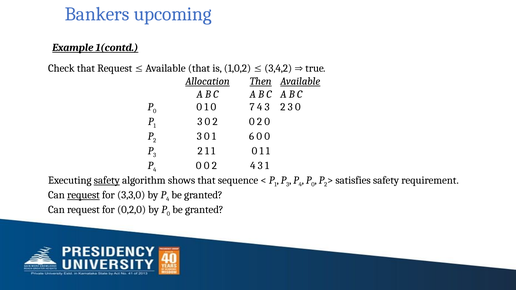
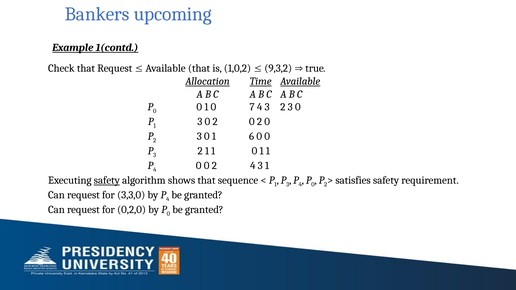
3,4,2: 3,4,2 -> 9,3,2
Then: Then -> Time
request at (83, 195) underline: present -> none
